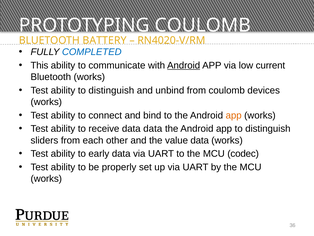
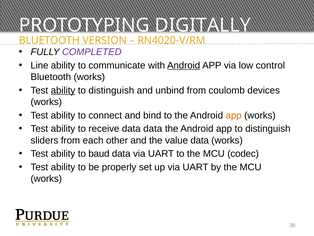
PROTOTYPING COULOMB: COULOMB -> DIGITALLY
BATTERY: BATTERY -> VERSION
COMPLETED colour: blue -> purple
This: This -> Line
current: current -> control
ability at (63, 90) underline: none -> present
early: early -> baud
